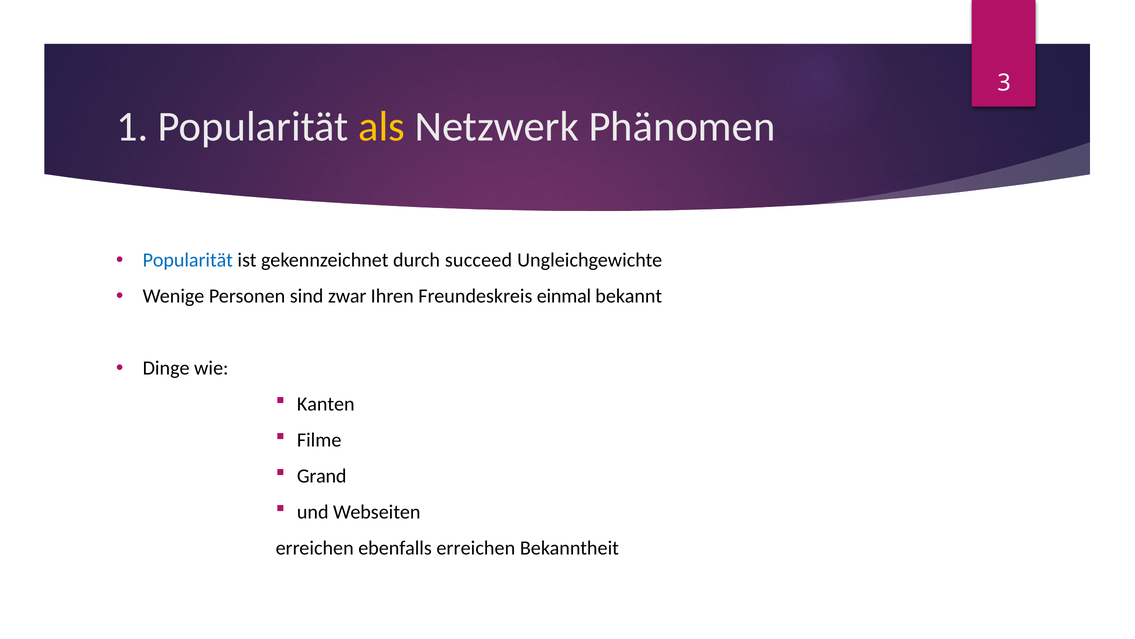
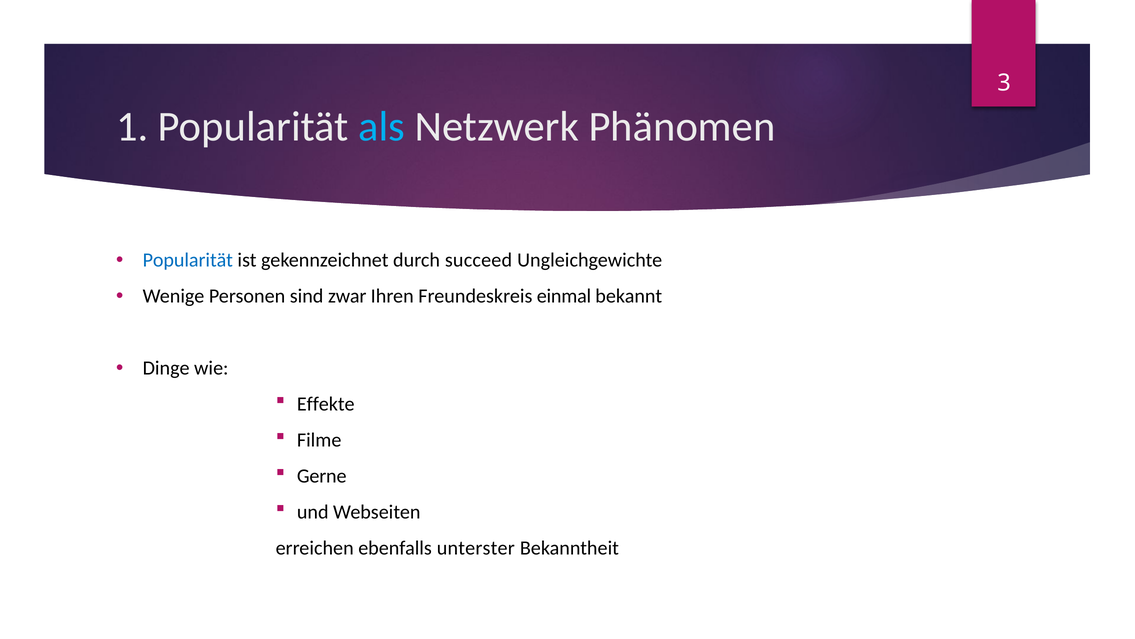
als colour: yellow -> light blue
Kanten: Kanten -> Effekte
Grand: Grand -> Gerne
ebenfalls erreichen: erreichen -> unterster
